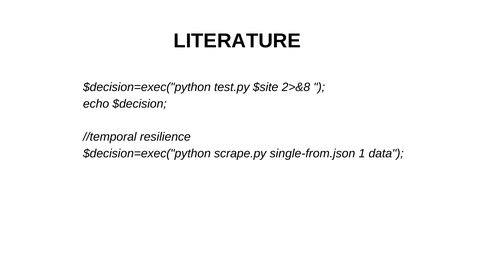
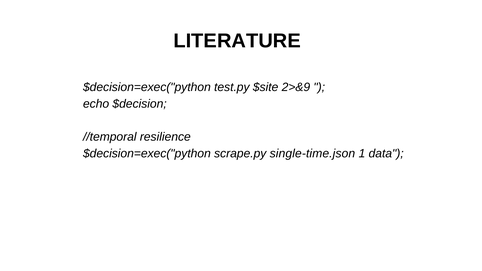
2>&8: 2>&8 -> 2>&9
single-from.json: single-from.json -> single-time.json
